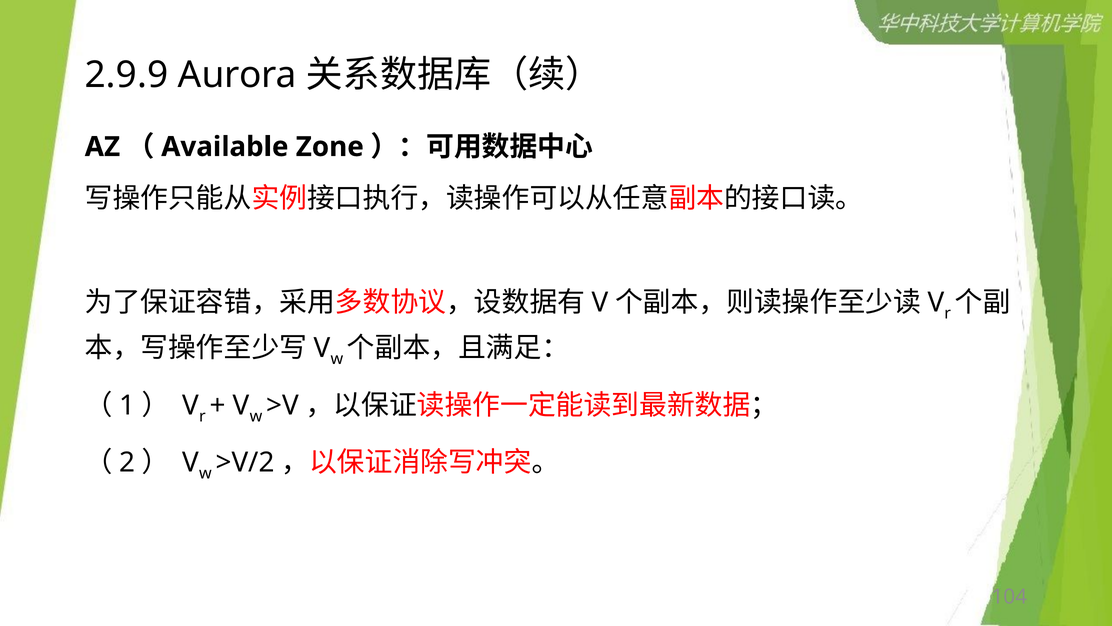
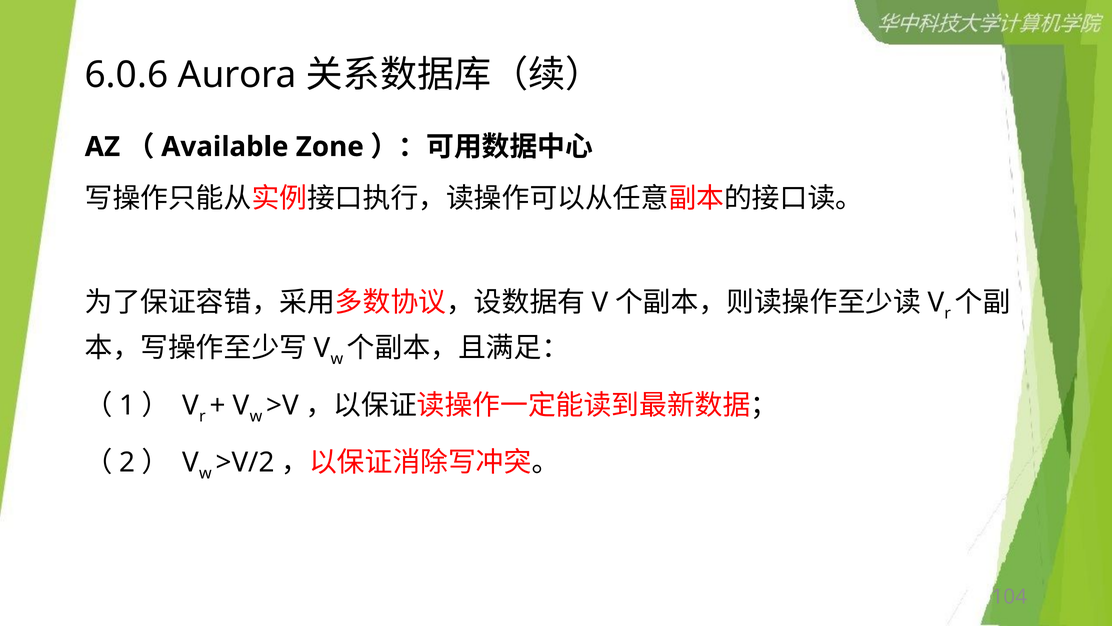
2.9.9: 2.9.9 -> 6.0.6
